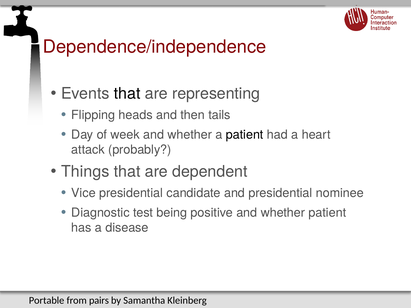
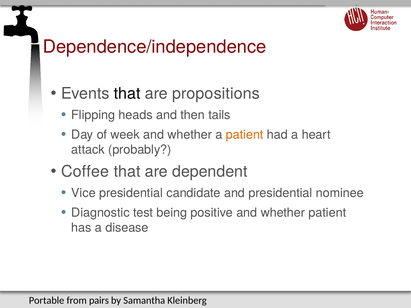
representing: representing -> propositions
patient at (245, 135) colour: black -> orange
Things: Things -> Coffee
